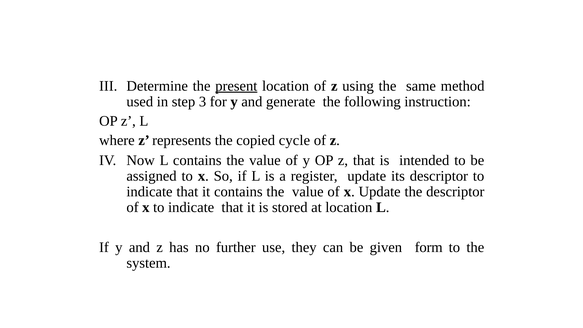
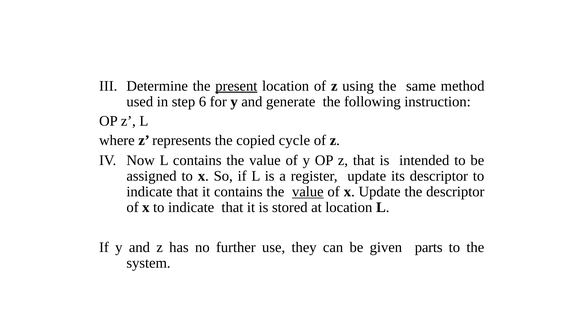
3: 3 -> 6
value at (308, 192) underline: none -> present
form: form -> parts
